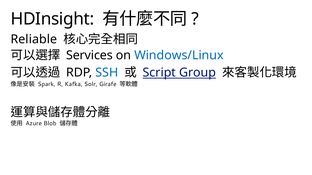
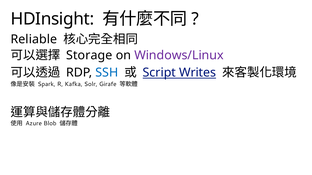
Services: Services -> Storage
Windows/Linux colour: blue -> purple
Group: Group -> Writes
